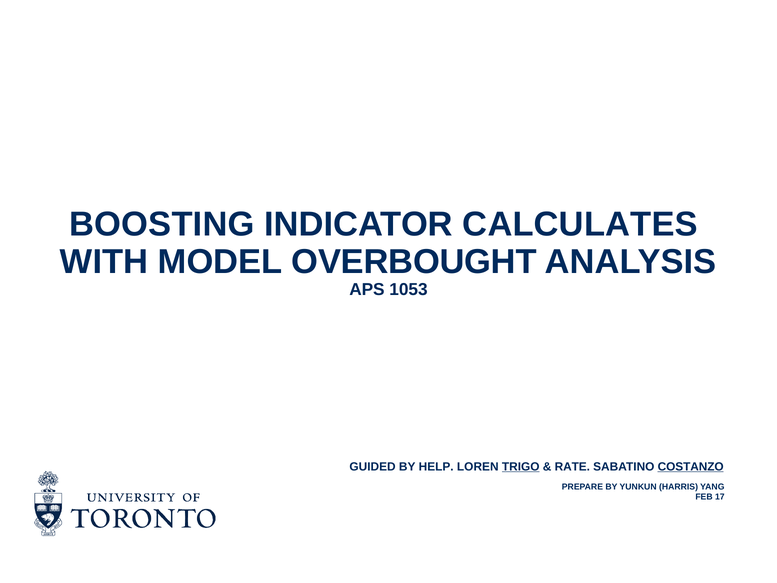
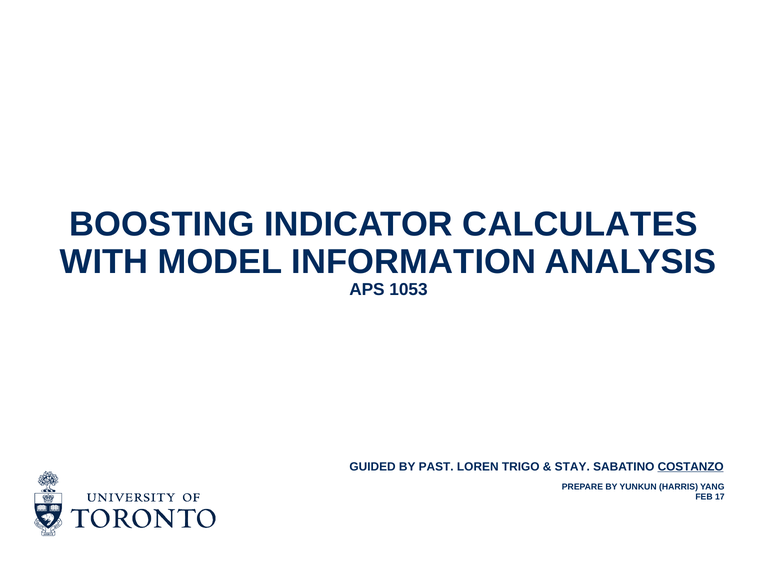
OVERBOUGHT: OVERBOUGHT -> INFORMATION
HELP: HELP -> PAST
TRIGO underline: present -> none
RATE: RATE -> STAY
